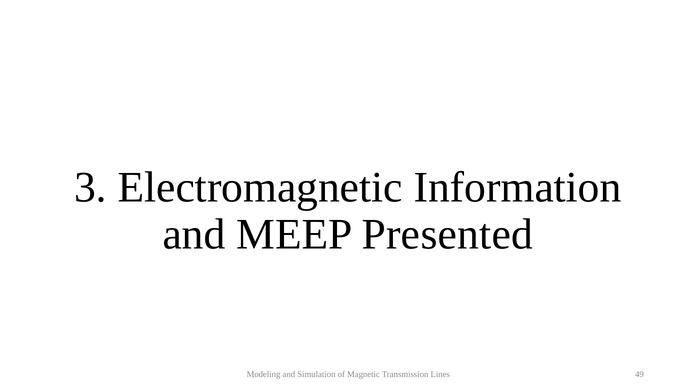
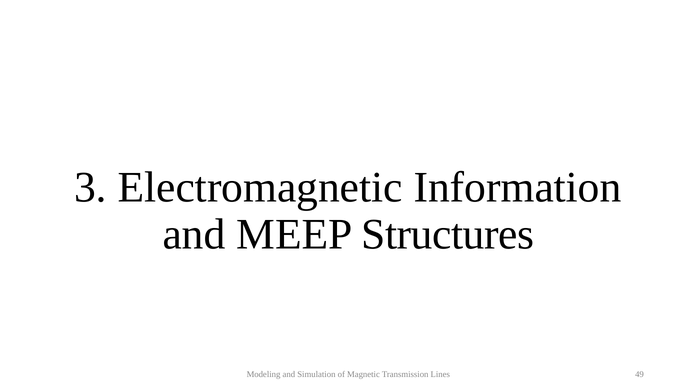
Presented: Presented -> Structures
